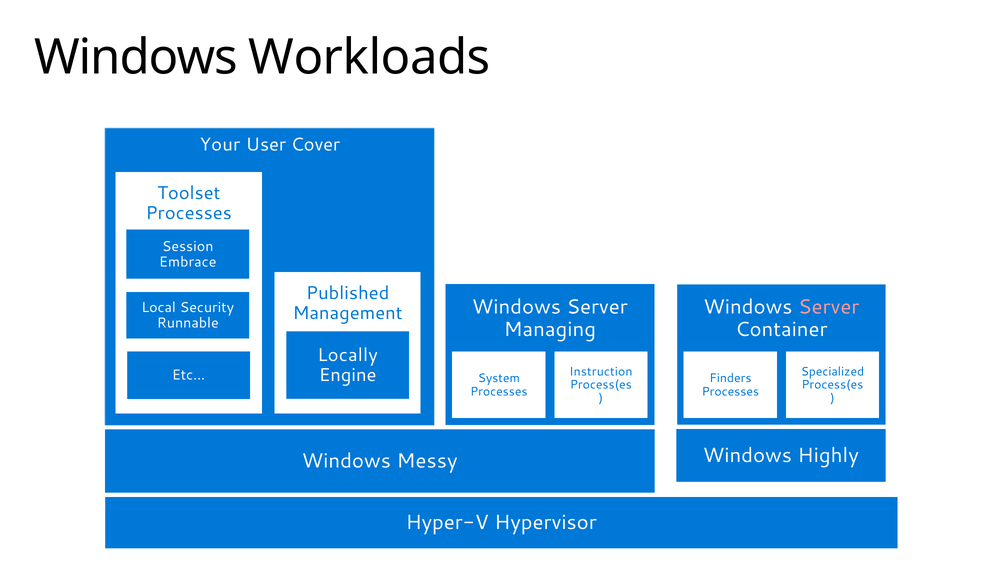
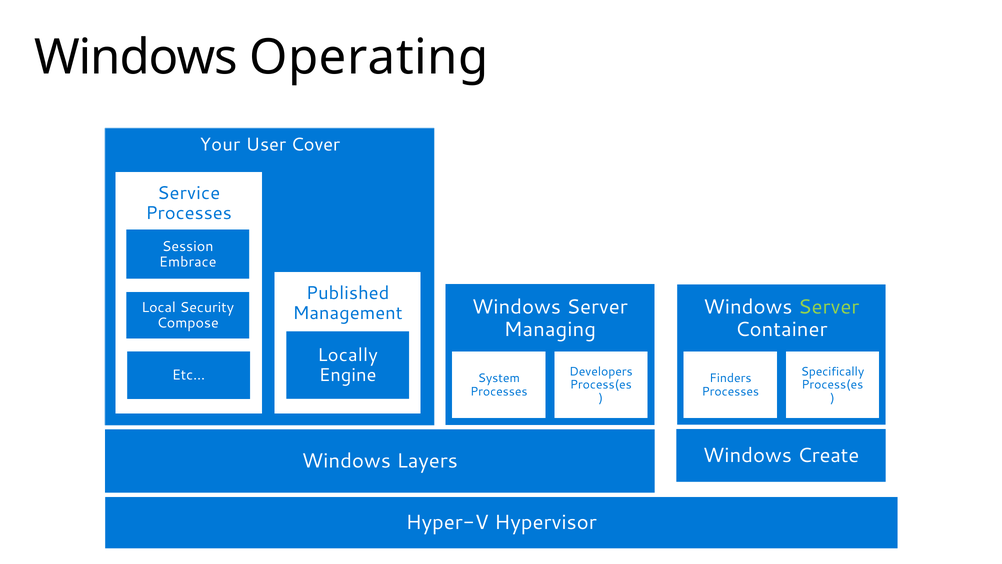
Workloads: Workloads -> Operating
Toolset: Toolset -> Service
Server at (829, 307) colour: pink -> light green
Runnable: Runnable -> Compose
Instruction: Instruction -> Developers
Specialized: Specialized -> Specifically
Highly: Highly -> Create
Messy: Messy -> Layers
